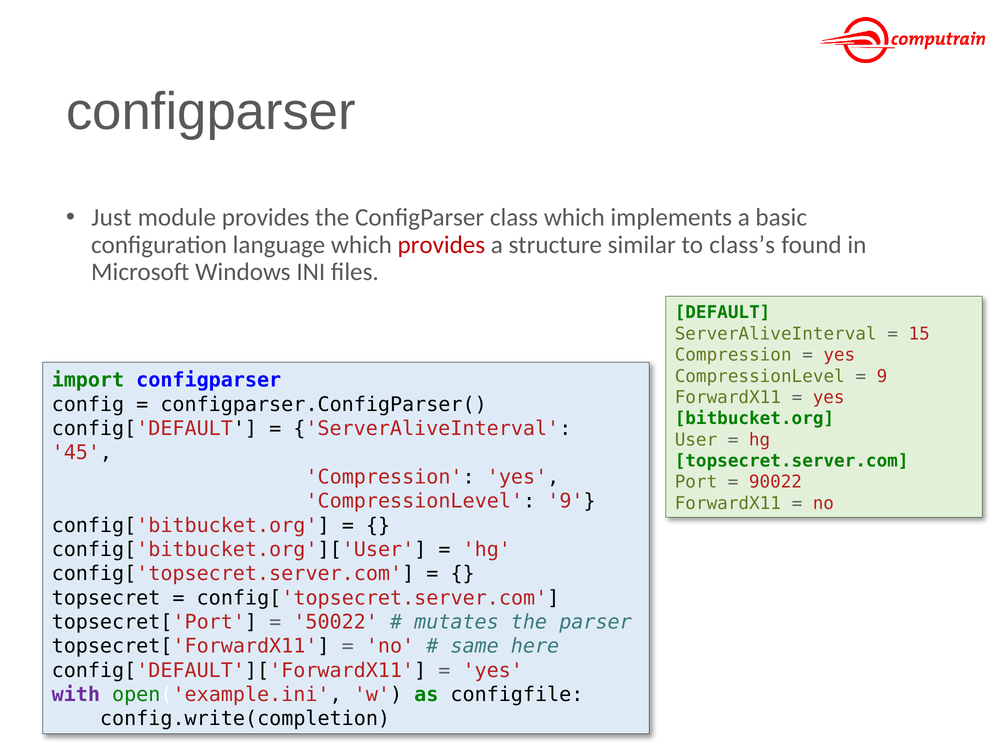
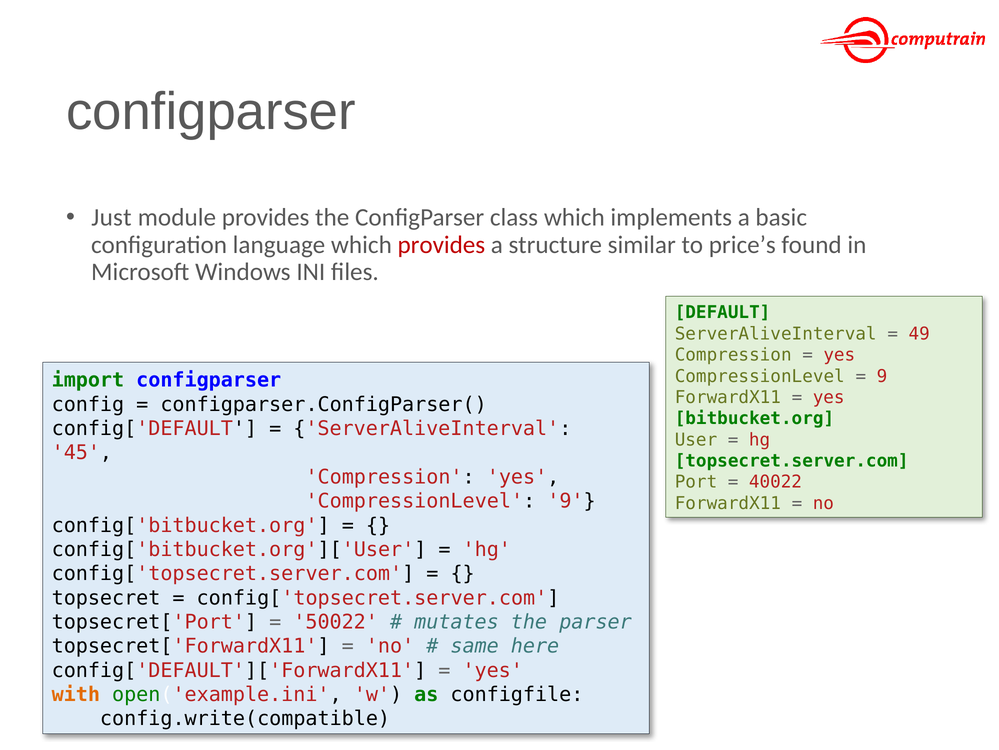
class’s: class’s -> price’s
15: 15 -> 49
90022: 90022 -> 40022
with colour: purple -> orange
config.write(completion: config.write(completion -> config.write(compatible
